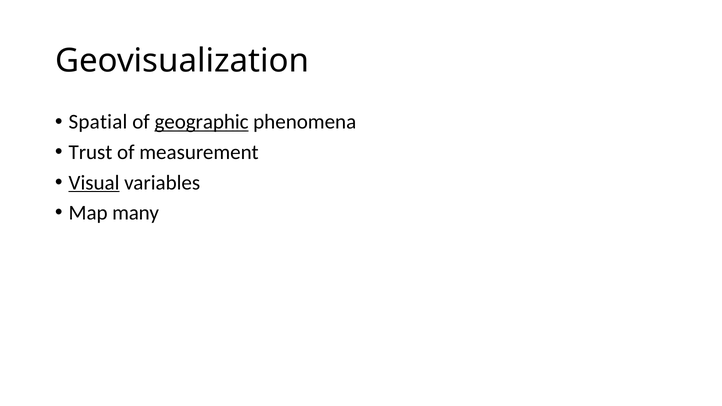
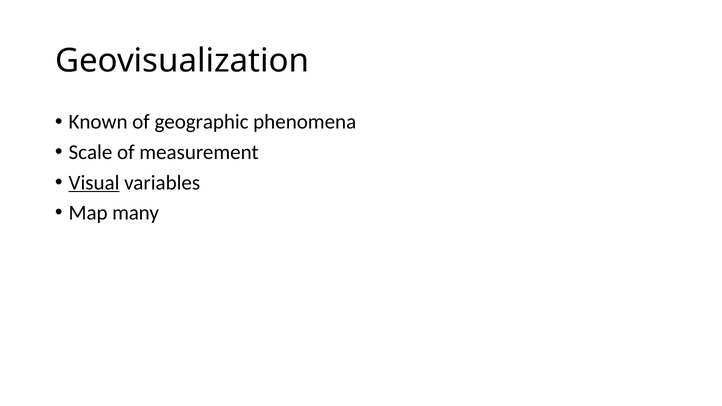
Spatial: Spatial -> Known
geographic underline: present -> none
Trust: Trust -> Scale
